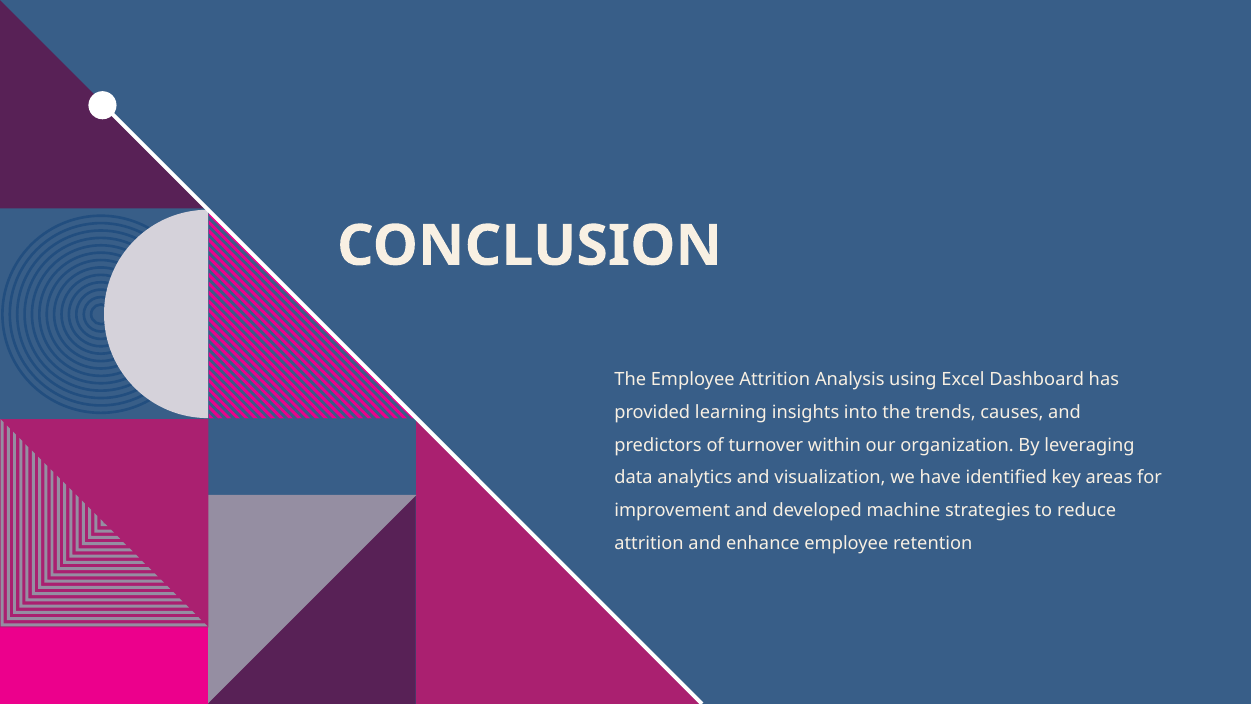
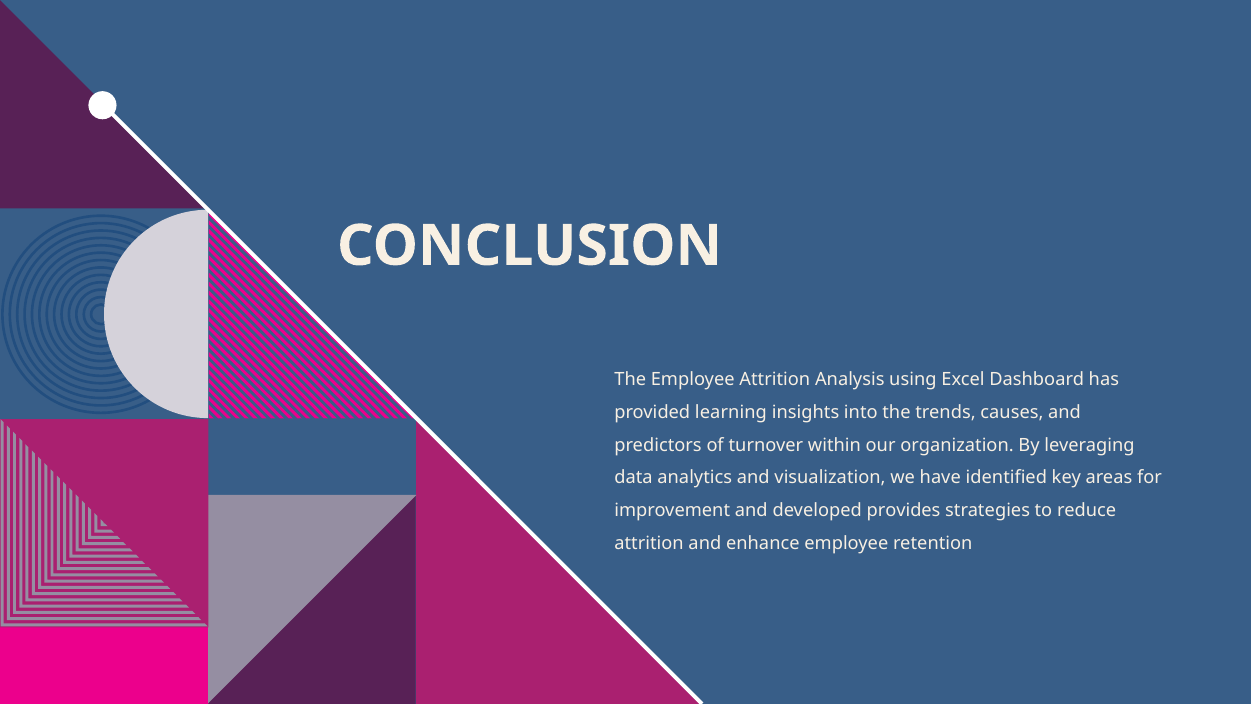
machine: machine -> provides
